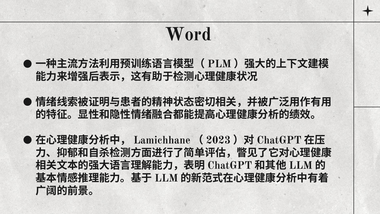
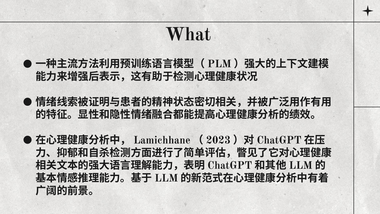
Word: Word -> What
